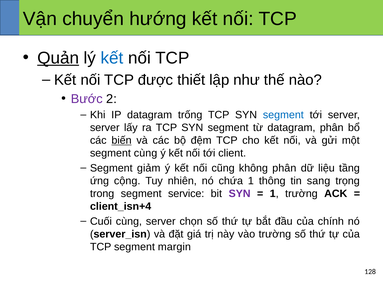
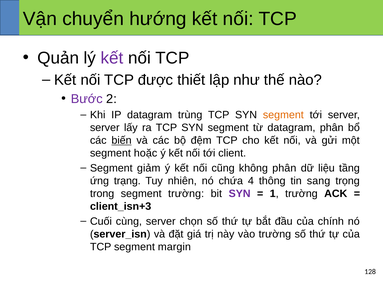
Quản underline: present -> none
kết at (112, 58) colour: blue -> purple
trống: trống -> trùng
segment at (283, 115) colour: blue -> orange
segment cùng: cùng -> hoặc
cộng: cộng -> trạng
chứa 1: 1 -> 4
segment service: service -> trường
client_isn+4: client_isn+4 -> client_isn+3
